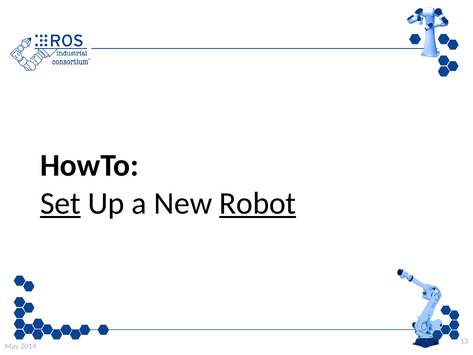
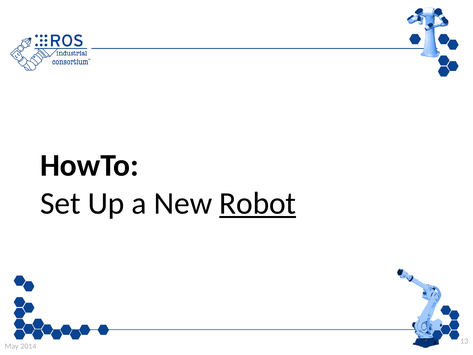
Set underline: present -> none
